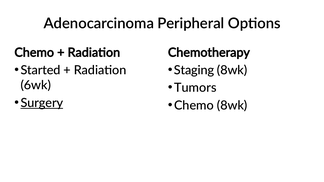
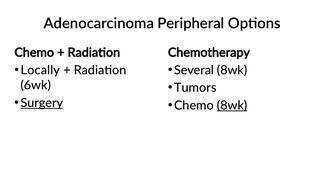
Started: Started -> Locally
Staging: Staging -> Several
8wk at (232, 106) underline: none -> present
